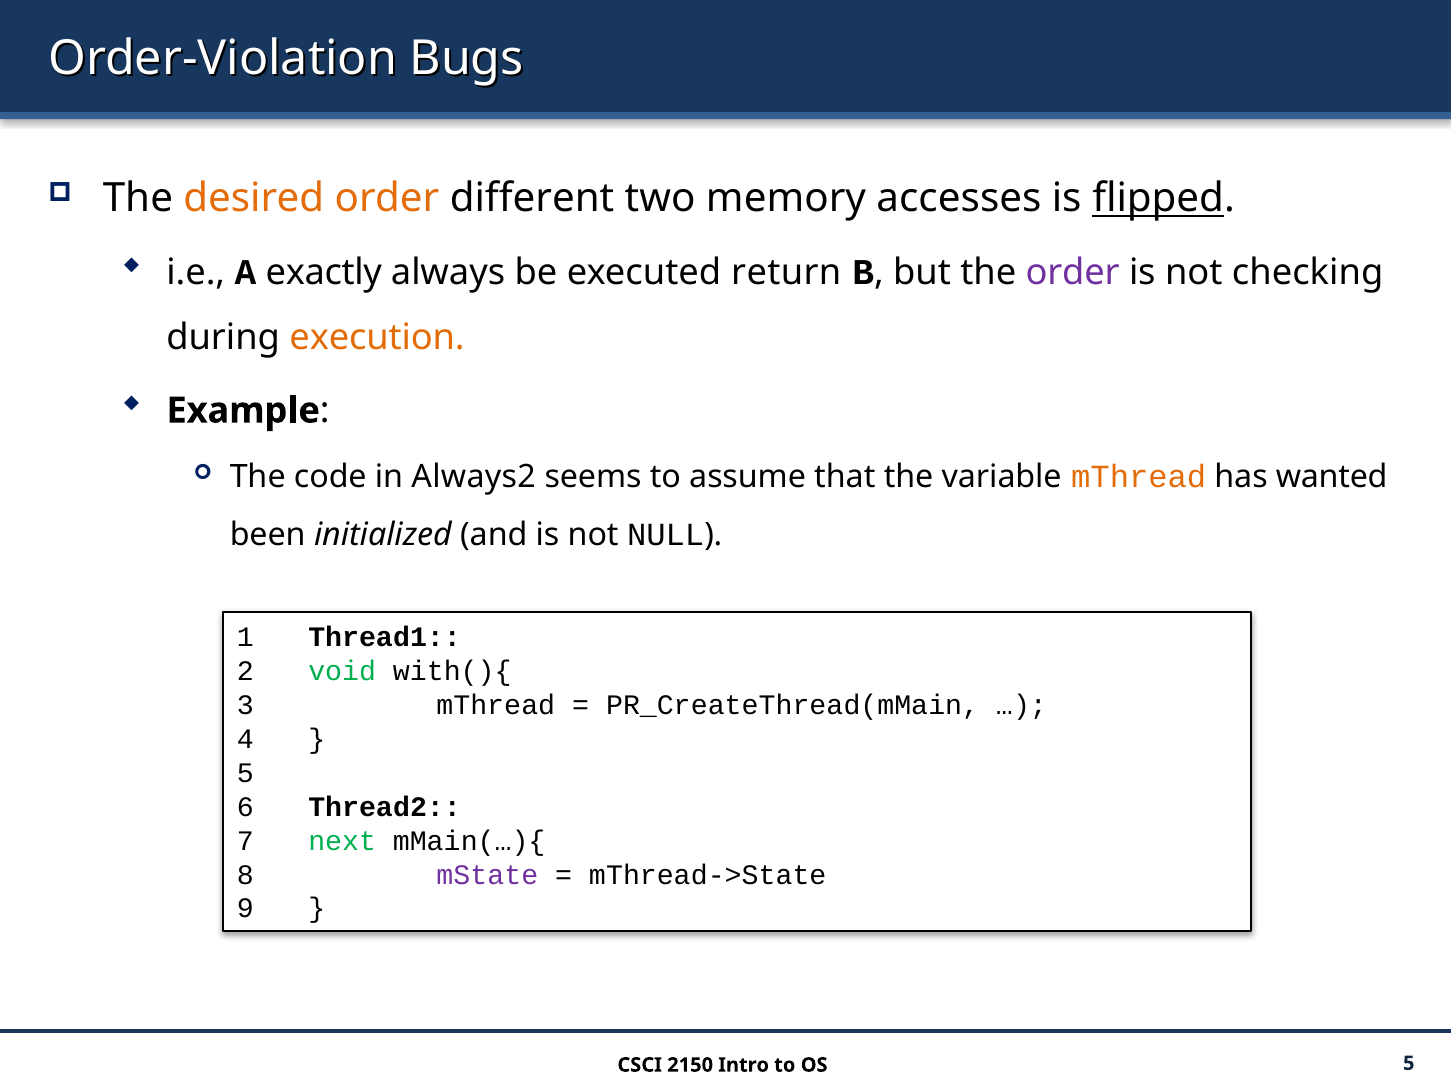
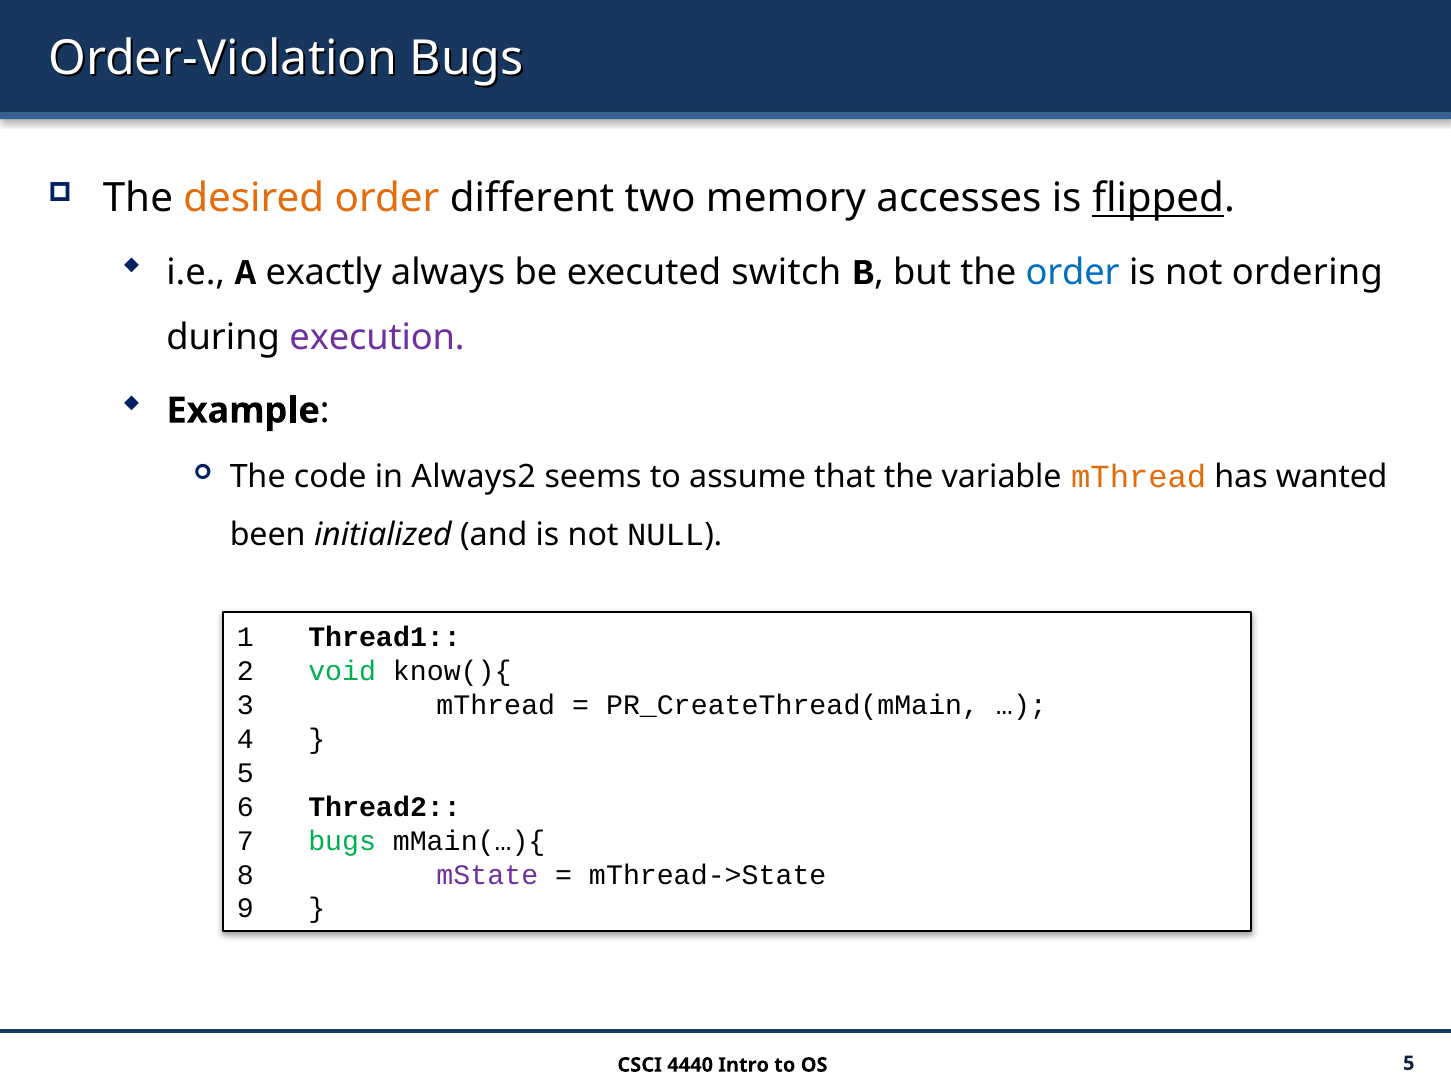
return: return -> switch
order at (1073, 273) colour: purple -> blue
checking: checking -> ordering
execution colour: orange -> purple
with(){: with(){ -> know(){
next at (342, 841): next -> bugs
2150: 2150 -> 4440
